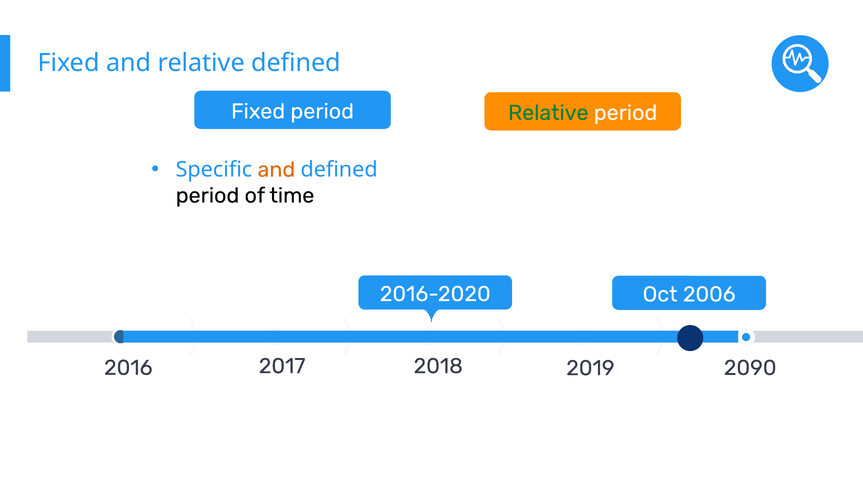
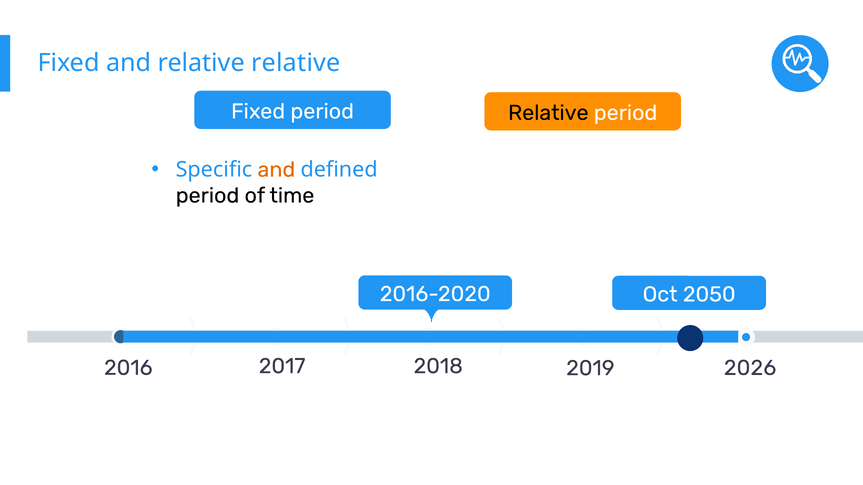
relative defined: defined -> relative
Relative at (548, 113) colour: green -> black
2006: 2006 -> 2050
2090: 2090 -> 2026
